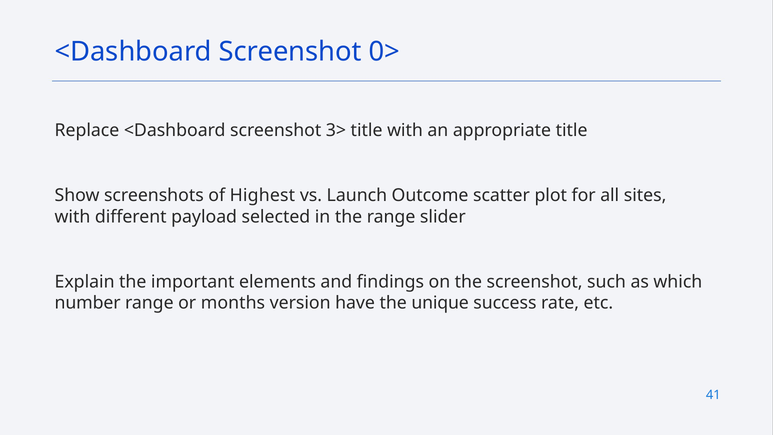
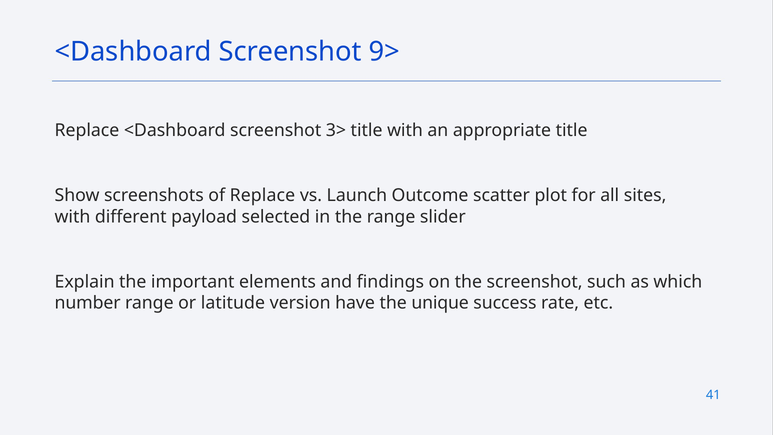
0>: 0> -> 9>
of Highest: Highest -> Replace
months: months -> latitude
